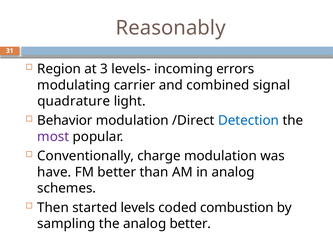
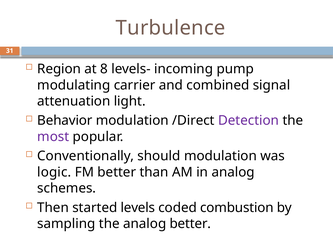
Reasonably: Reasonably -> Turbulence
3: 3 -> 8
errors: errors -> pump
quadrature: quadrature -> attenuation
Detection colour: blue -> purple
charge: charge -> should
have: have -> logic
